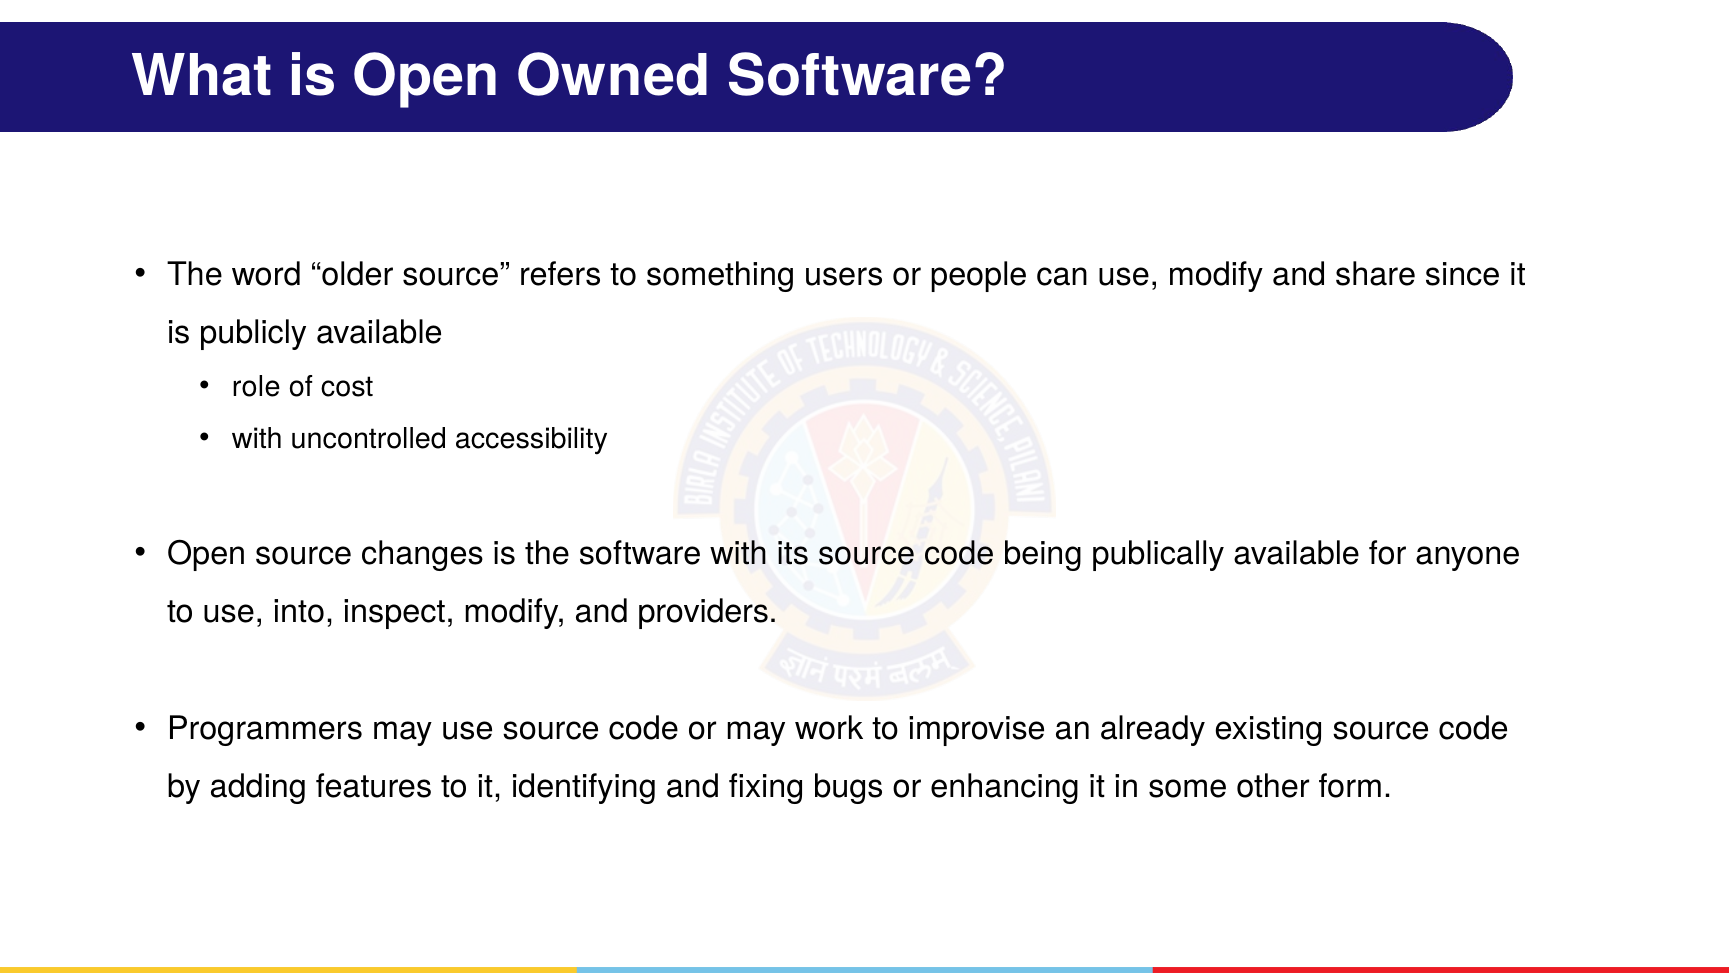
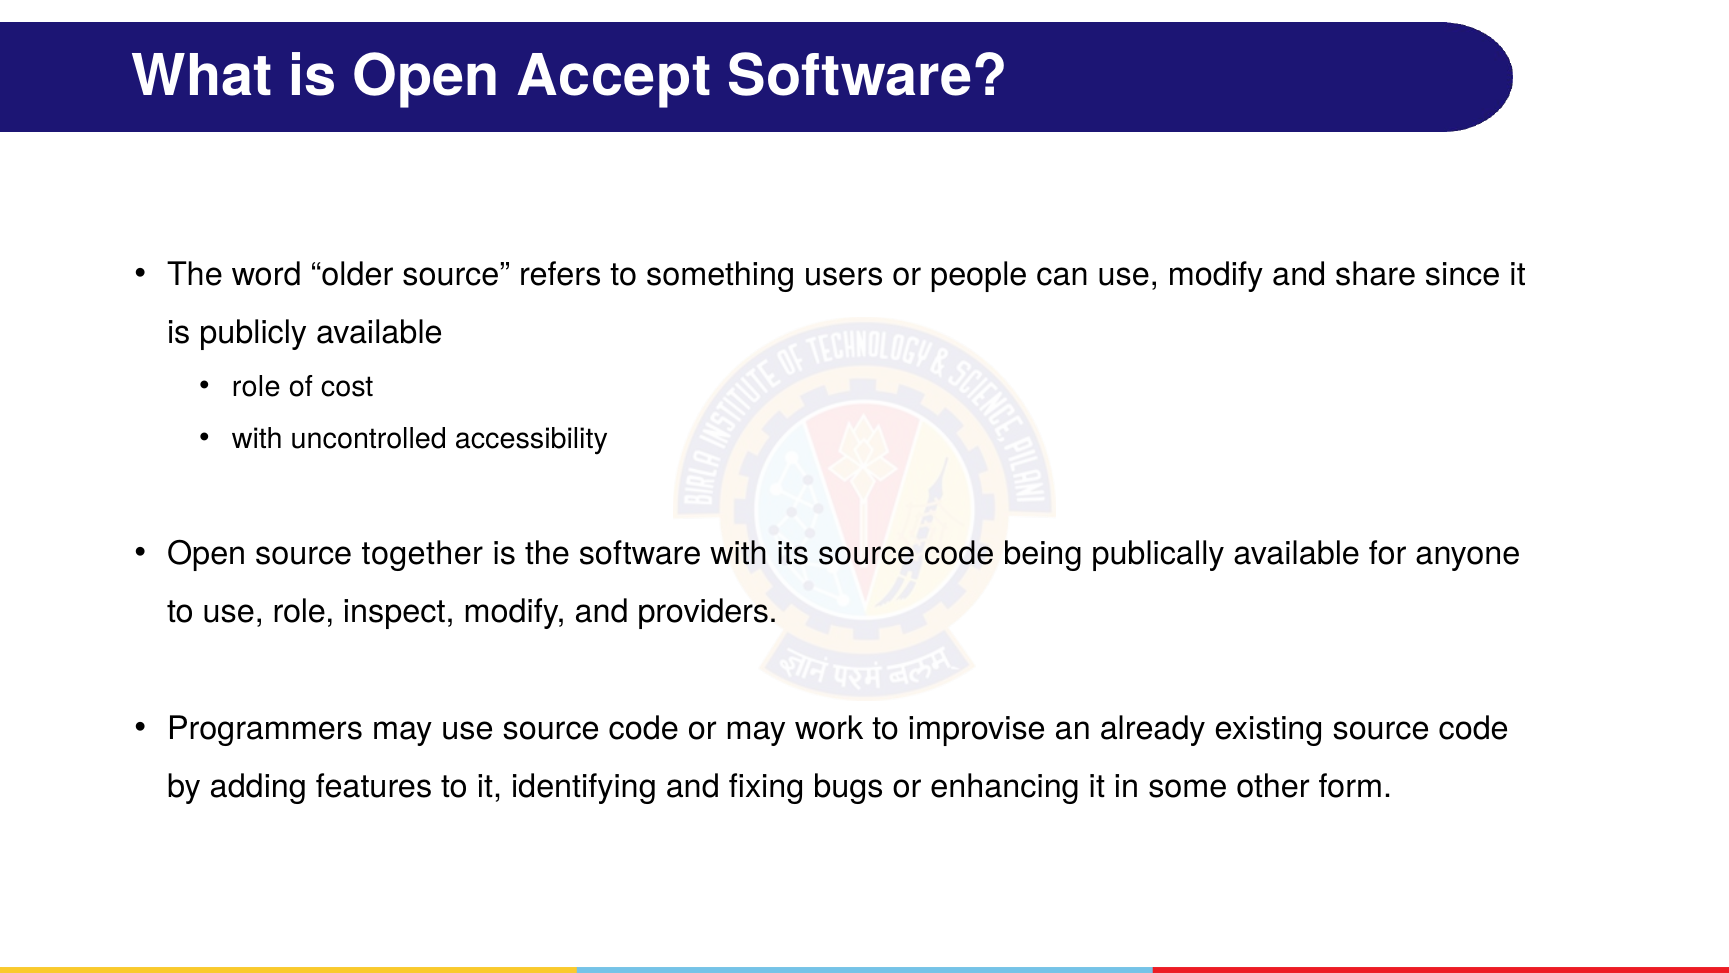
Owned: Owned -> Accept
changes: changes -> together
use into: into -> role
